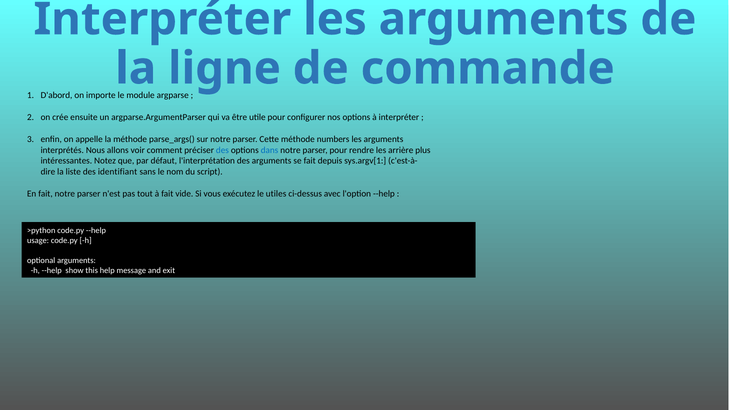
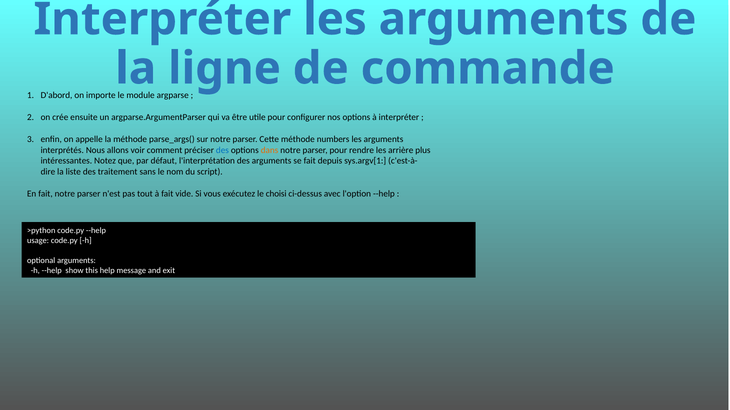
dans colour: blue -> orange
identifiant: identifiant -> traitement
utiles: utiles -> choisi
